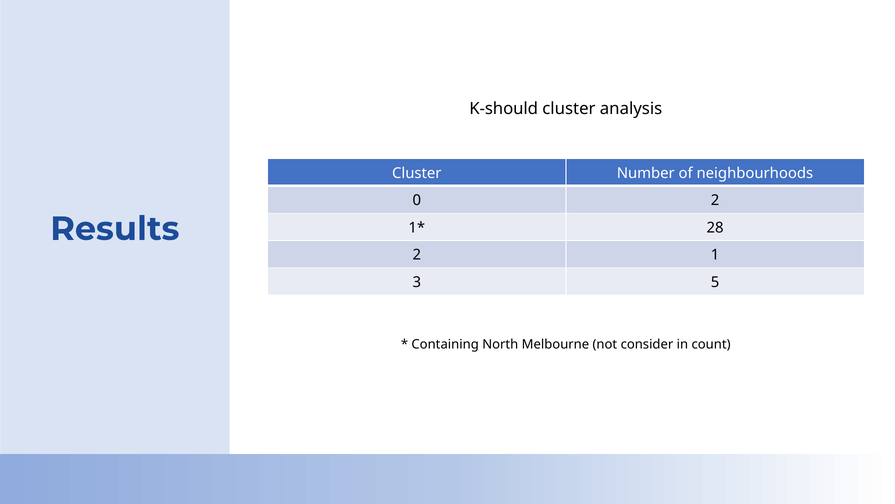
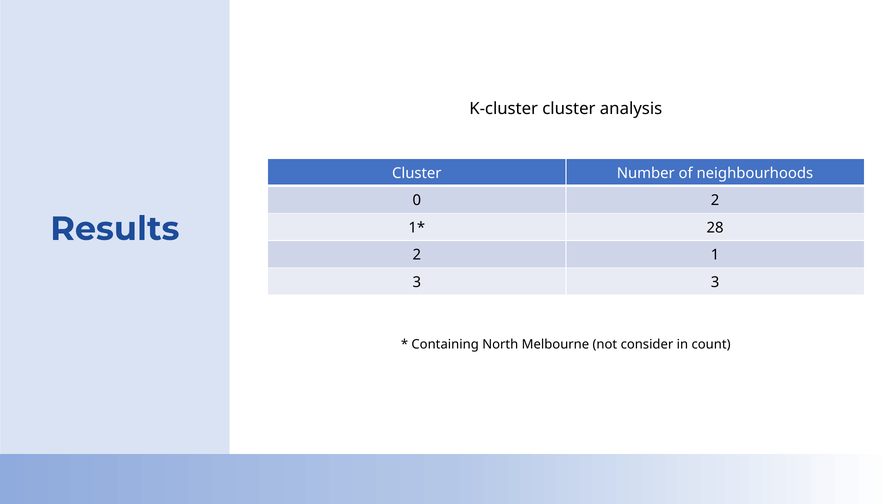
K-should: K-should -> K-cluster
3 5: 5 -> 3
